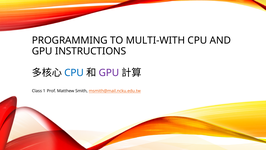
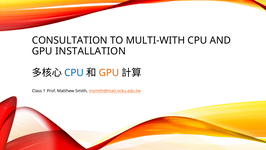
PROGRAMMING: PROGRAMMING -> CONSULTATION
INSTRUCTIONS: INSTRUCTIONS -> INSTALLATION
GPU at (109, 73) colour: purple -> orange
